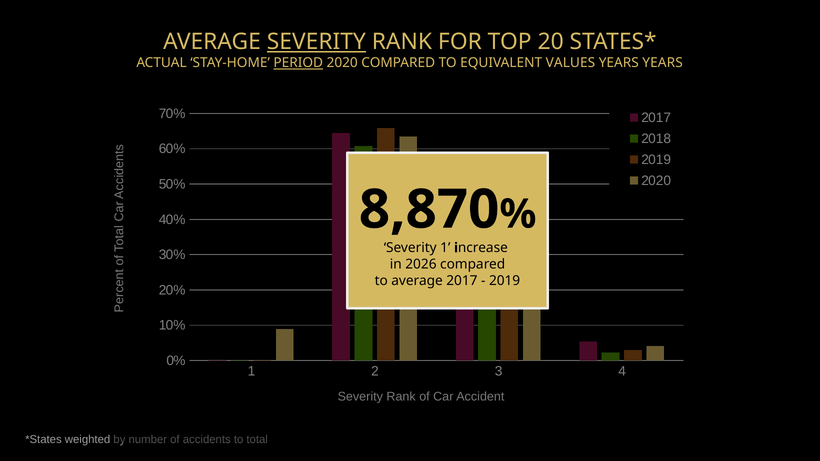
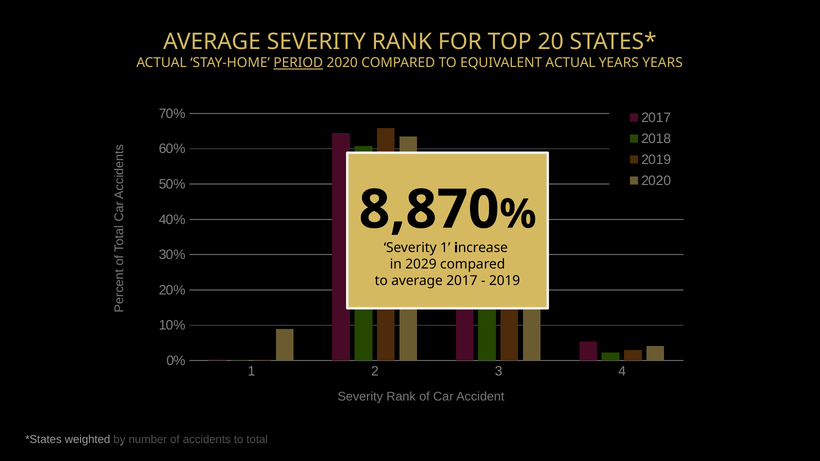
SEVERITY at (316, 42) underline: present -> none
EQUIVALENT VALUES: VALUES -> ACTUAL
2026: 2026 -> 2029
